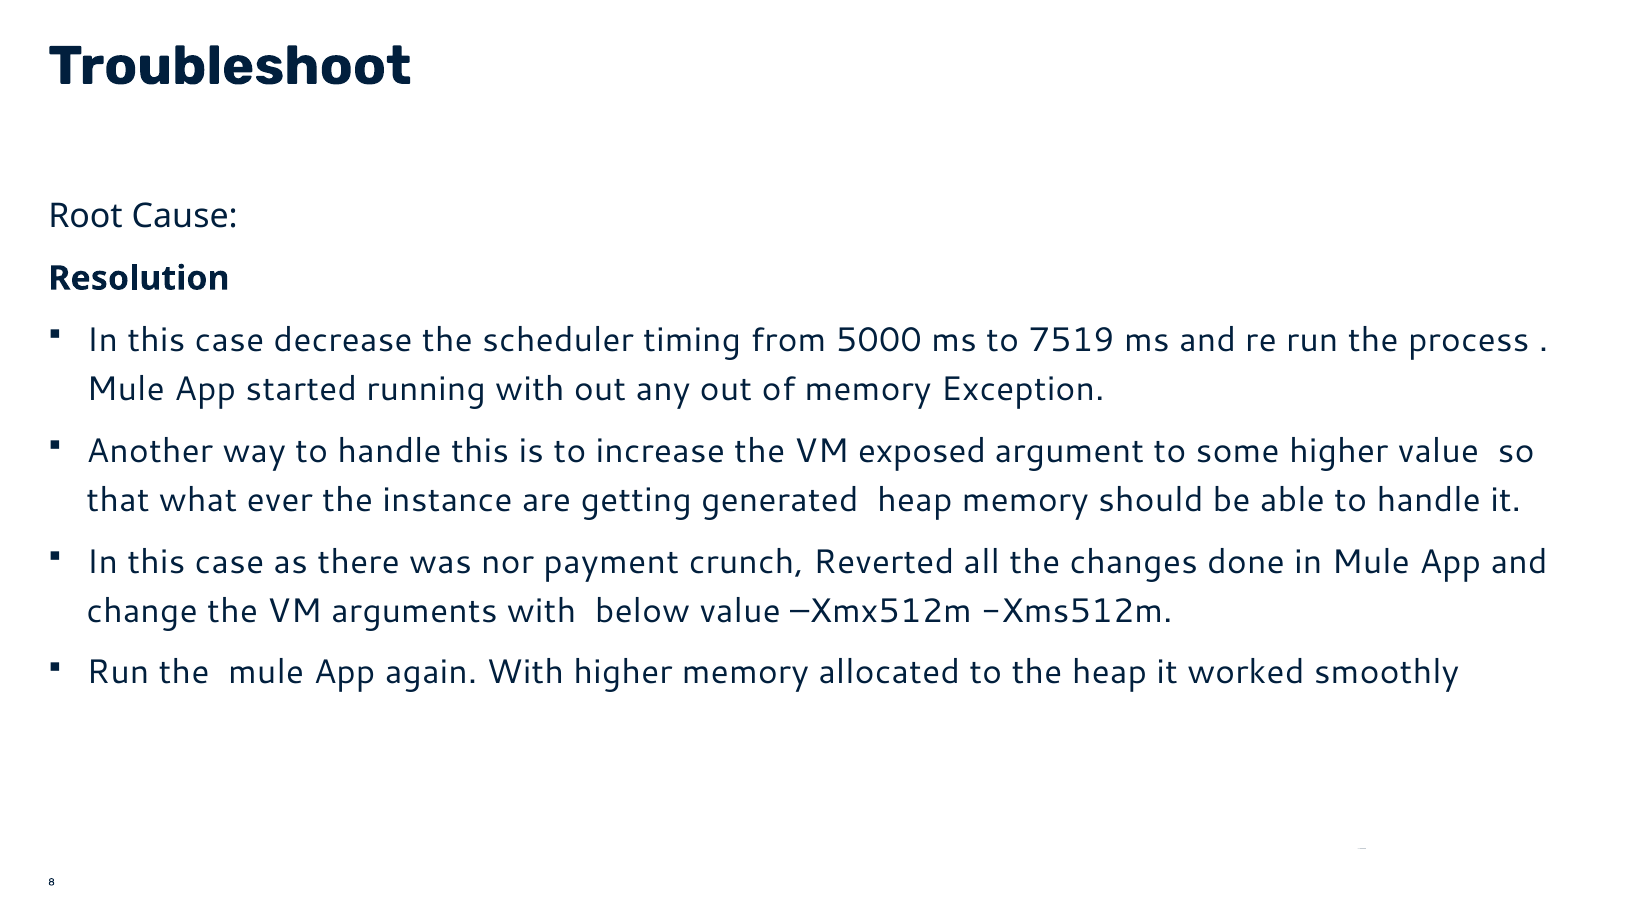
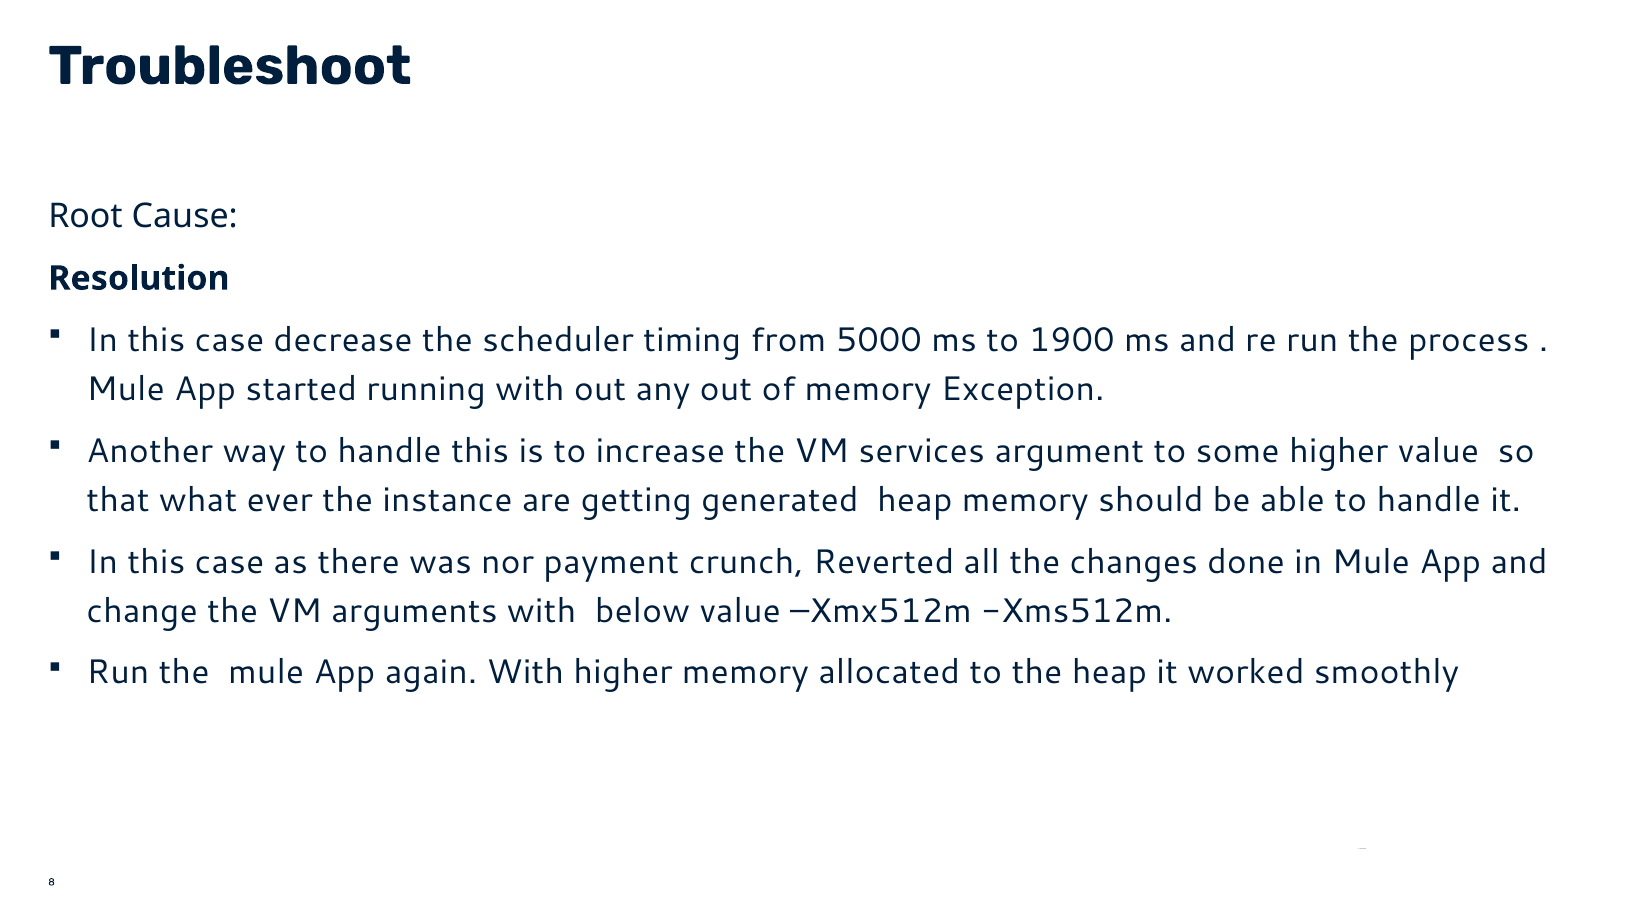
7519: 7519 -> 1900
exposed: exposed -> services
